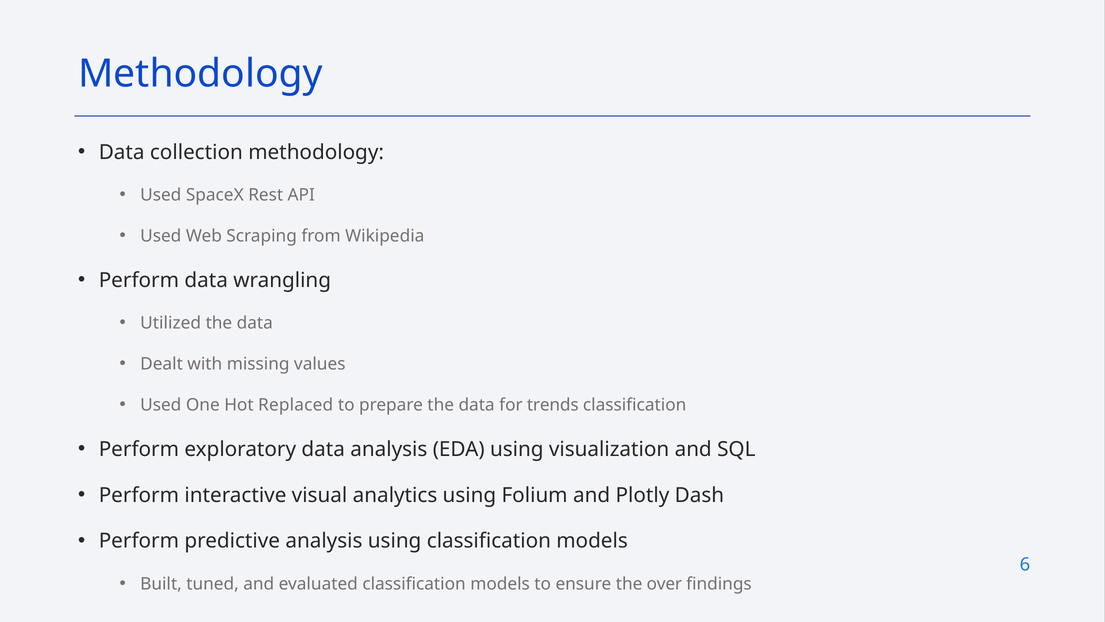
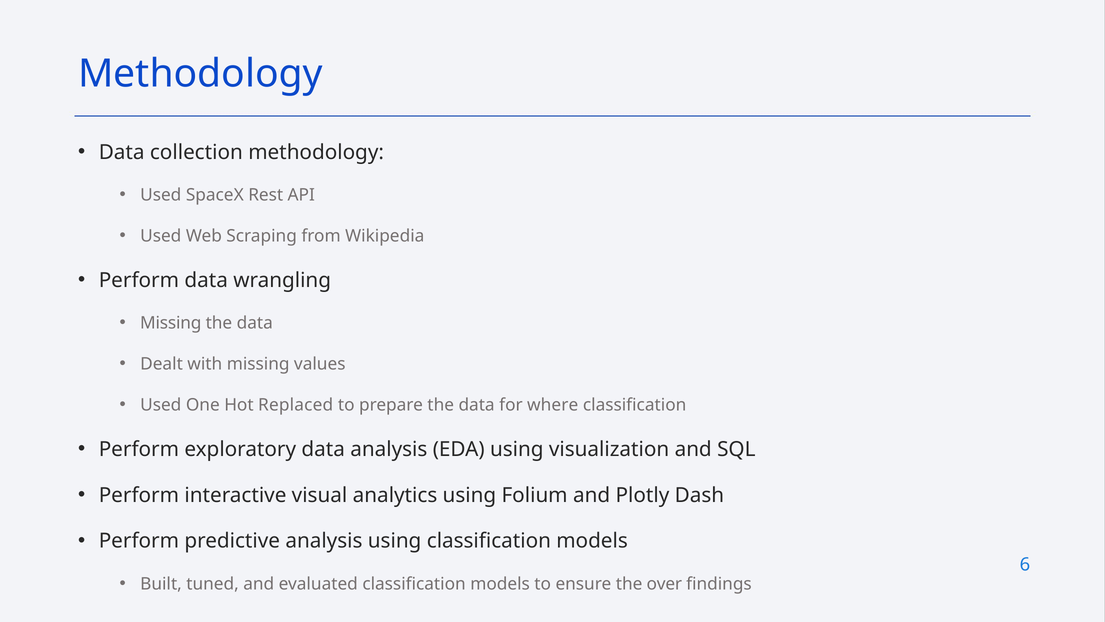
Utilized at (171, 323): Utilized -> Missing
trends: trends -> where
